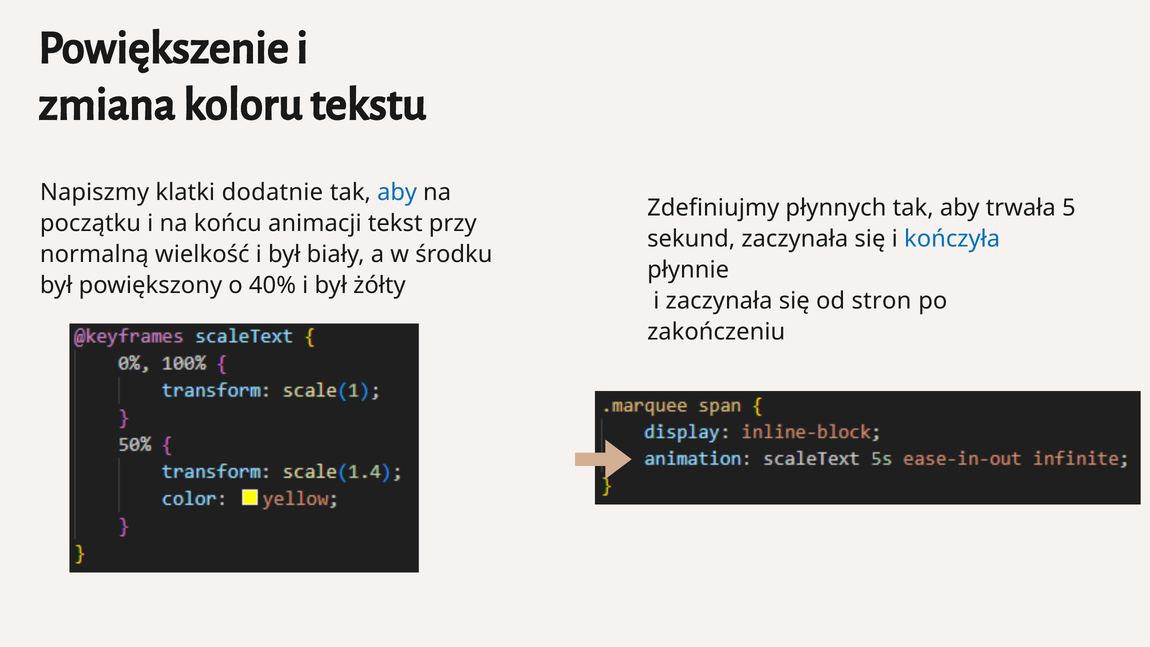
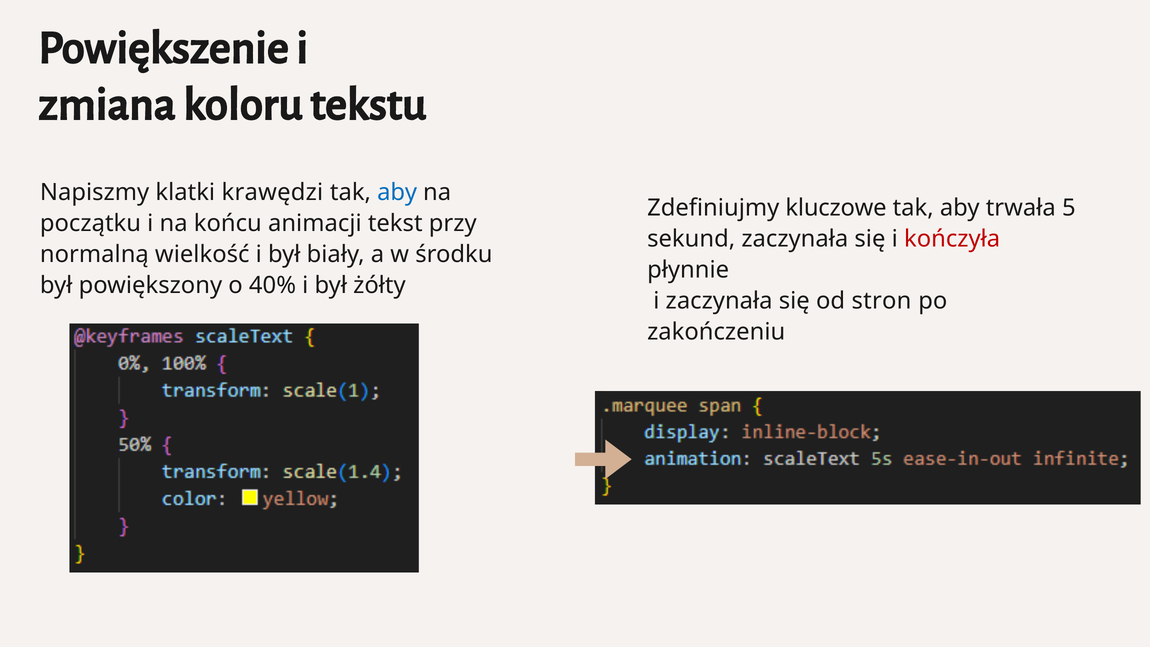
dodatnie: dodatnie -> krawędzi
płynnych: płynnych -> kluczowe
kończyła colour: blue -> red
